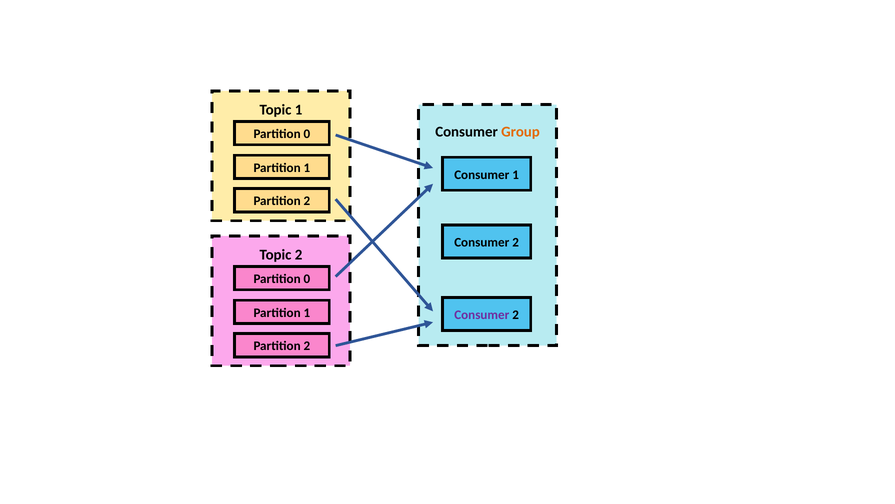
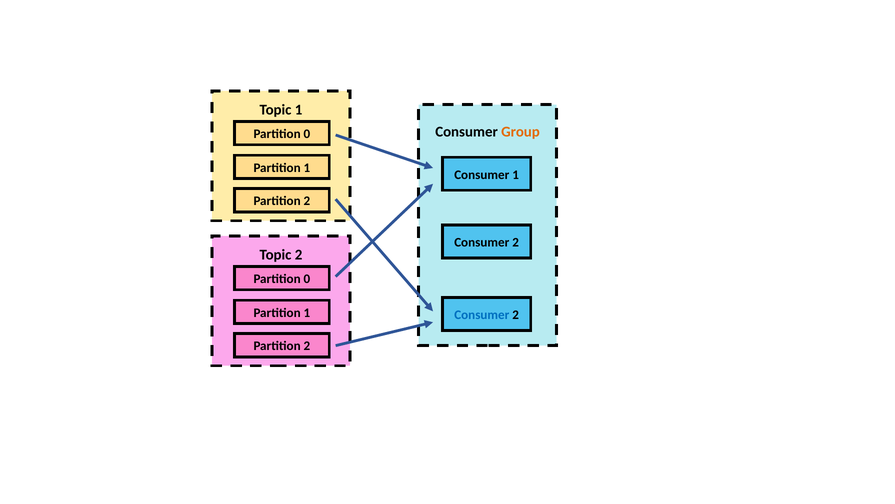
Consumer at (482, 315) colour: purple -> blue
